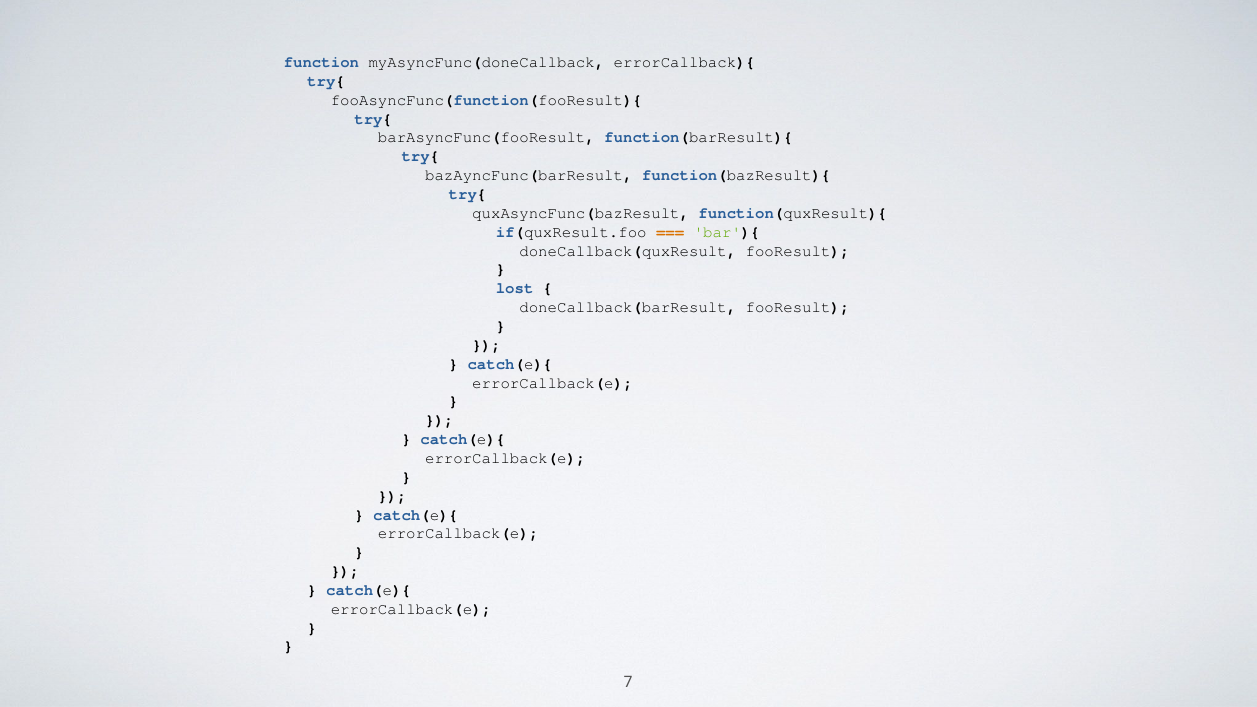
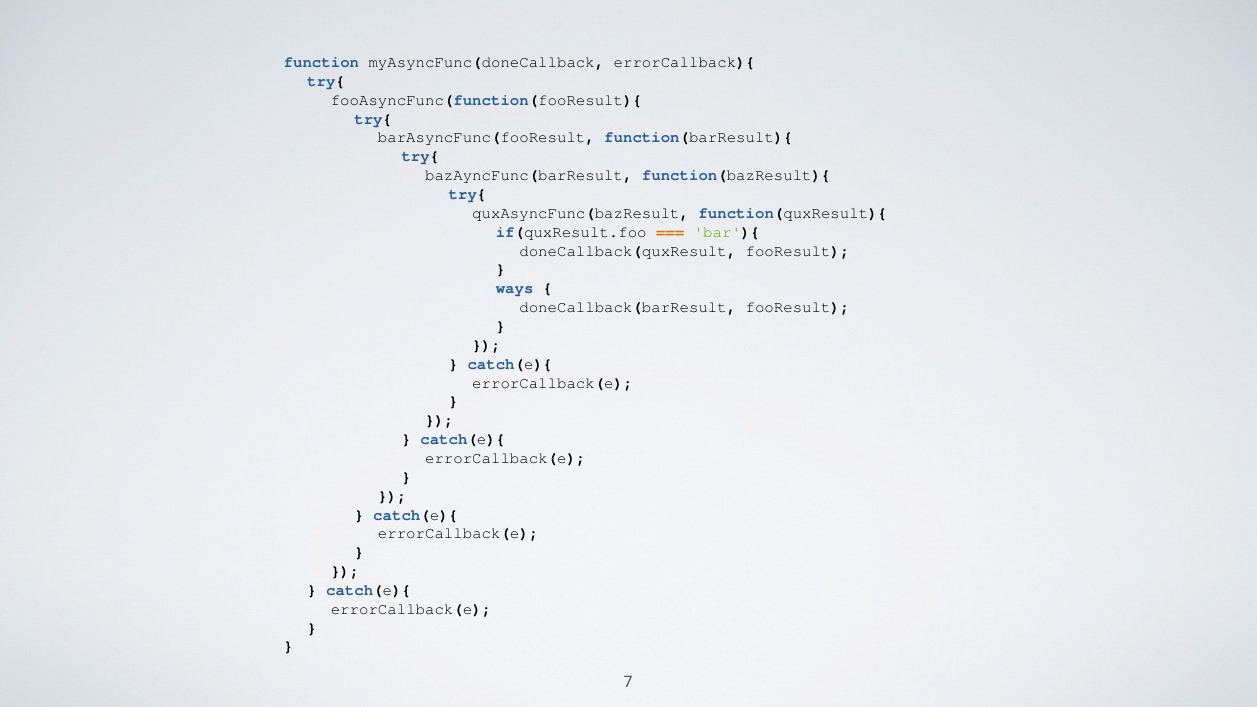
lost: lost -> ways
